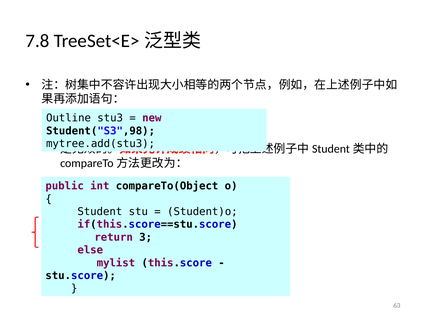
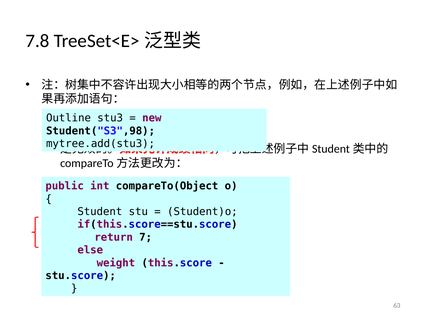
3: 3 -> 7
mylist: mylist -> weight
